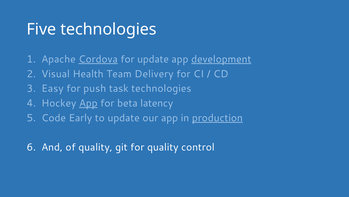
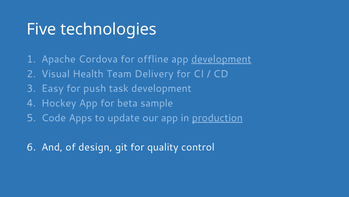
Cordova underline: present -> none
for update: update -> offline
task technologies: technologies -> development
App at (88, 103) underline: present -> none
latency: latency -> sample
Early: Early -> Apps
of quality: quality -> design
